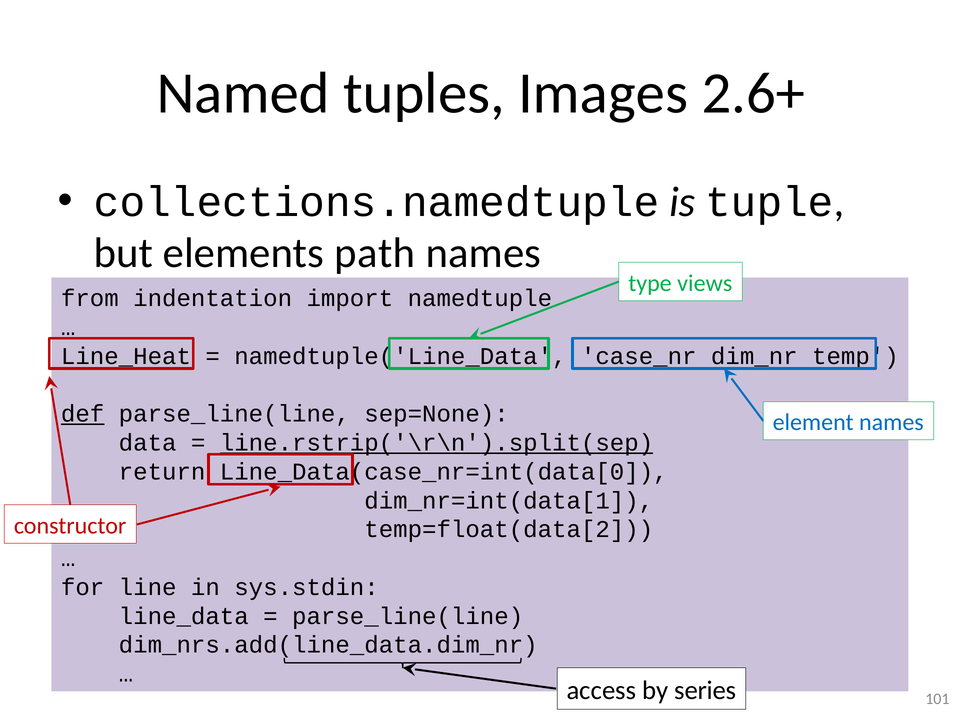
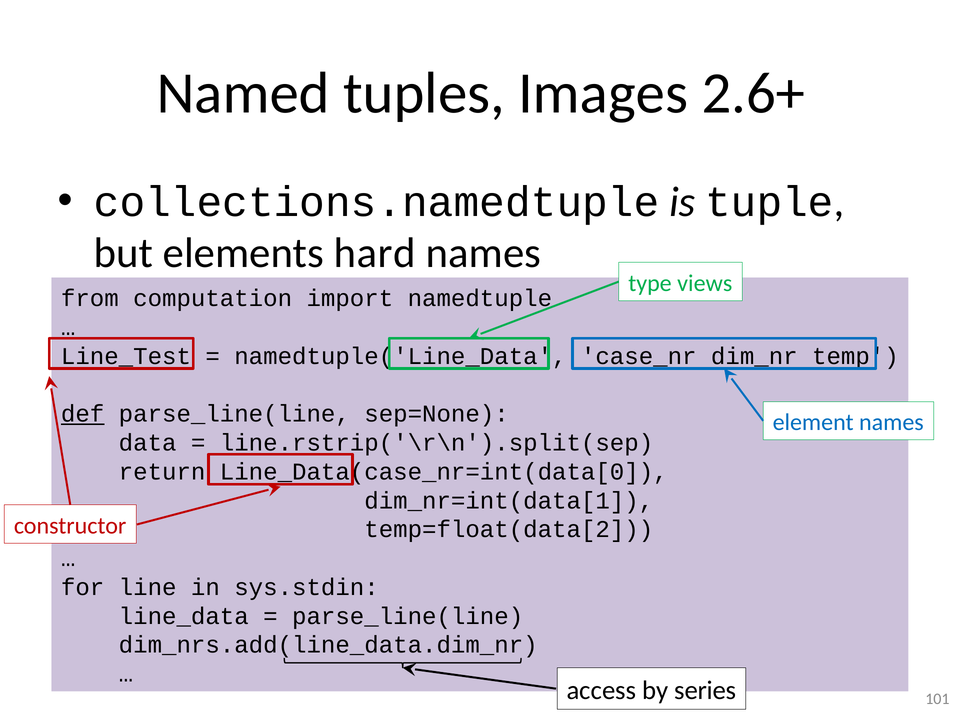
path: path -> hard
indentation: indentation -> computation
Line_Heat: Line_Heat -> Line_Test
line.rstrip('\r\n').split(sep underline: present -> none
